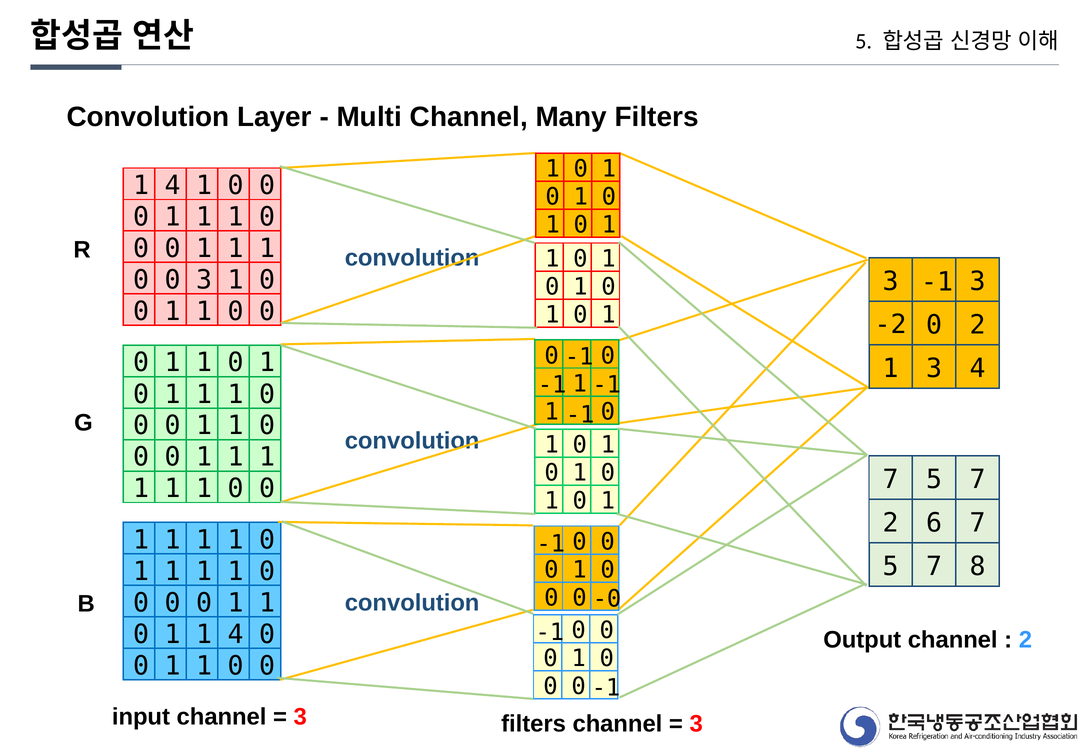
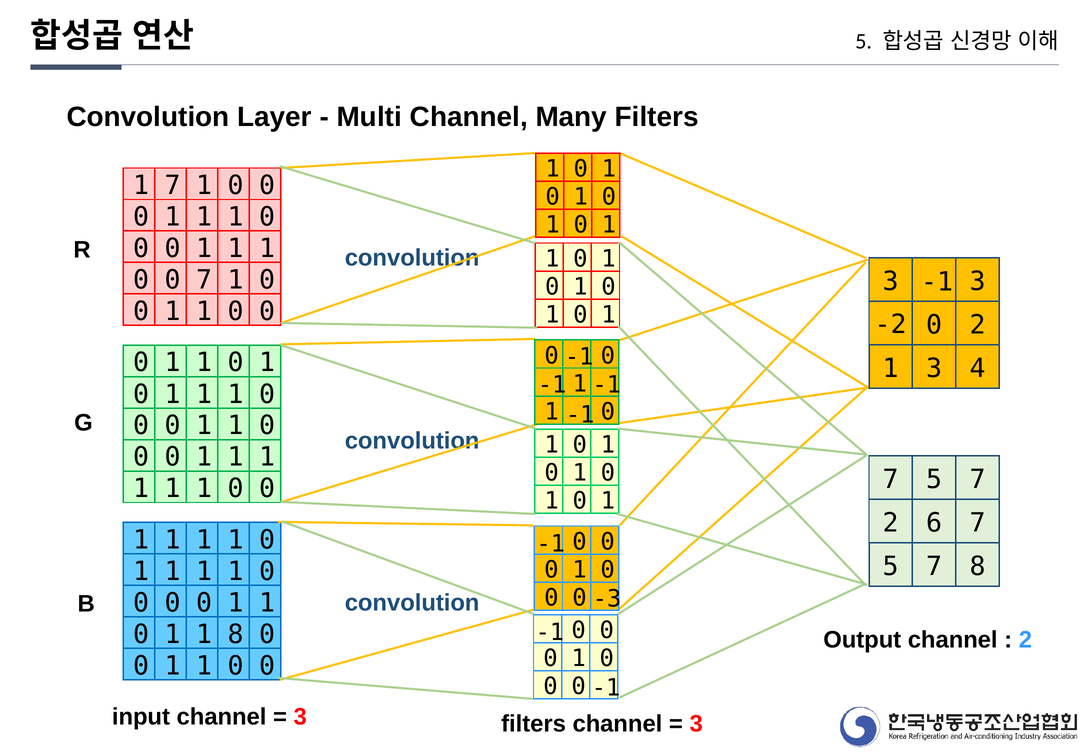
4 at (173, 186): 4 -> 7
0 3: 3 -> 7
-0: -0 -> -3
1 1 4: 4 -> 8
